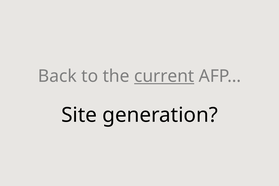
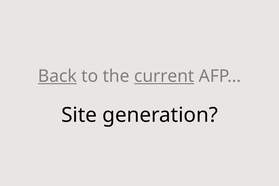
Back underline: none -> present
